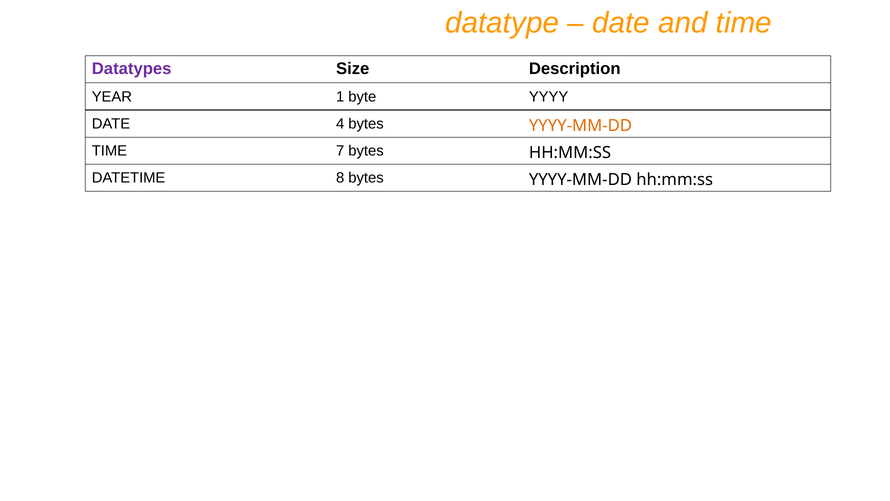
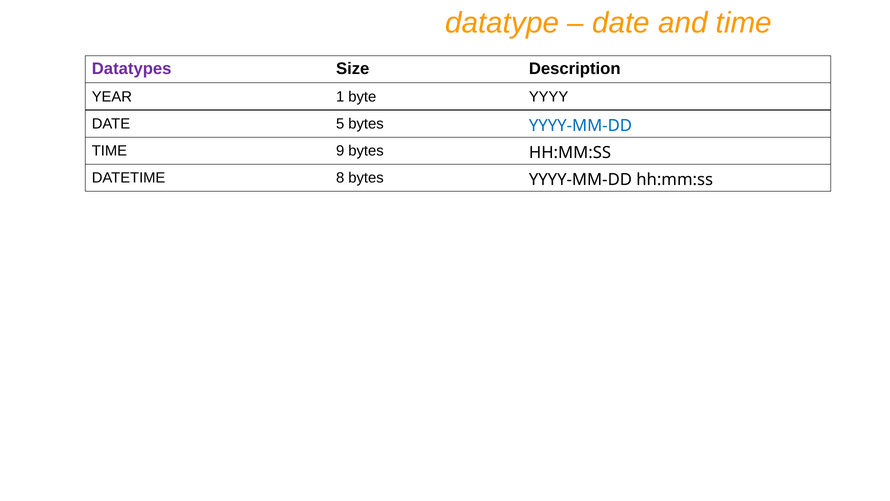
4: 4 -> 5
YYYY-MM-DD at (580, 126) colour: orange -> blue
7: 7 -> 9
